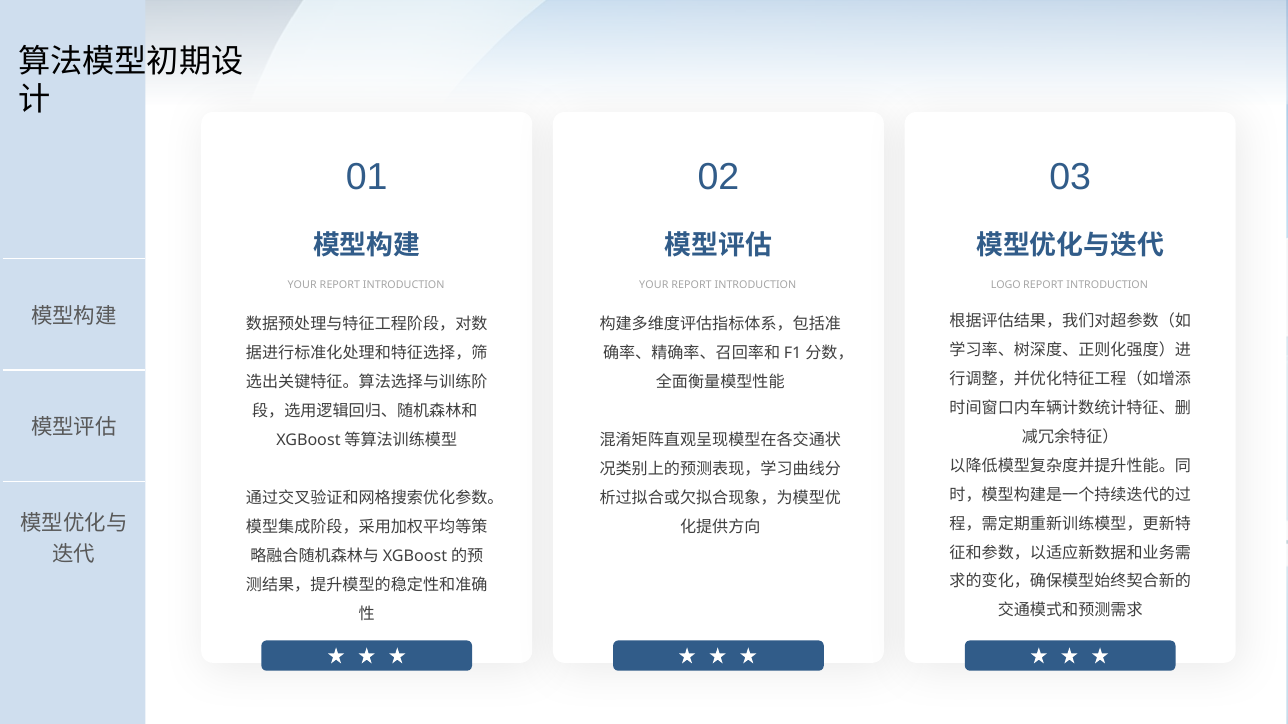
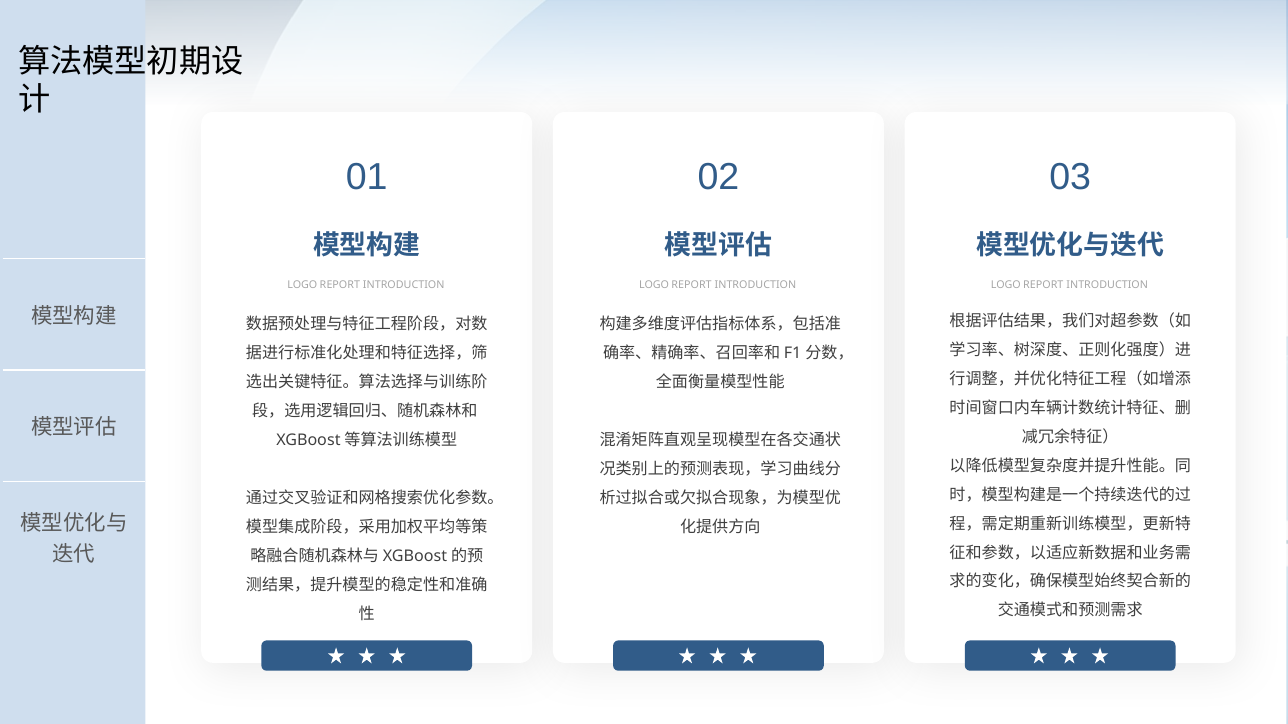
YOUR at (302, 285): YOUR -> LOGO
YOUR at (654, 285): YOUR -> LOGO
